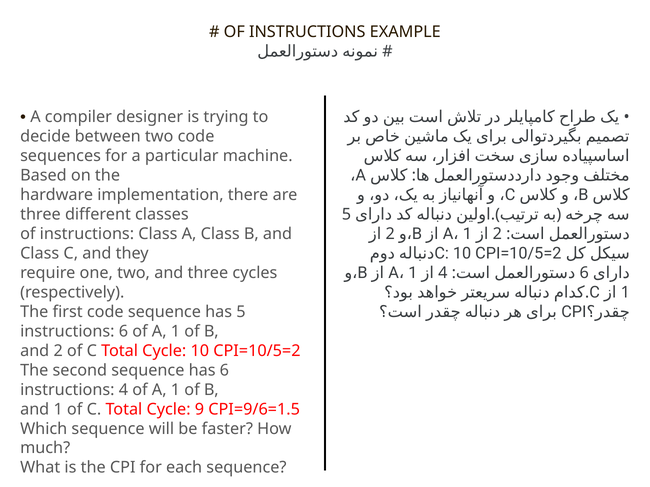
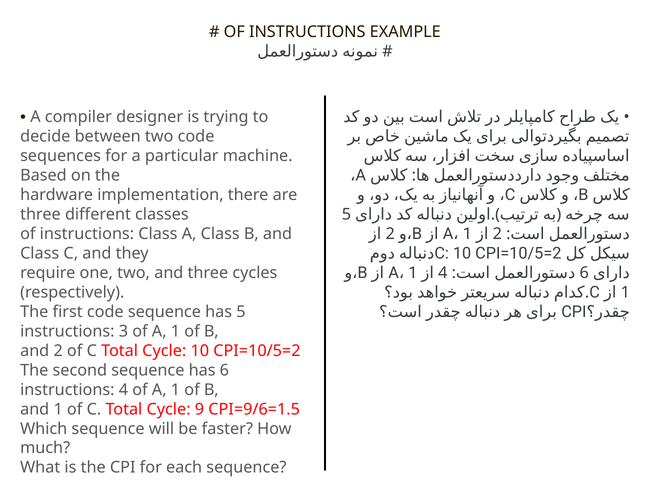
instructions 6: 6 -> 3
